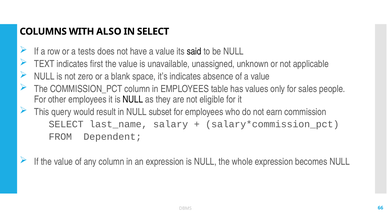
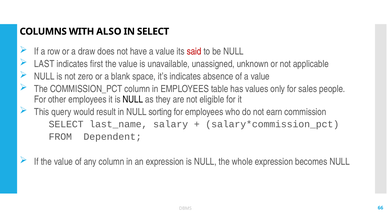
tests: tests -> draw
said colour: black -> red
TEXT: TEXT -> LAST
subset: subset -> sorting
